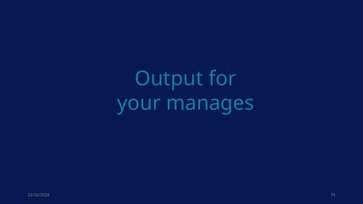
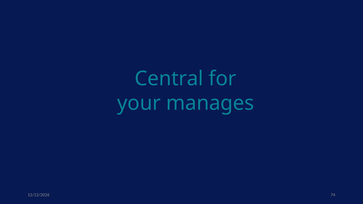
Output: Output -> Central
